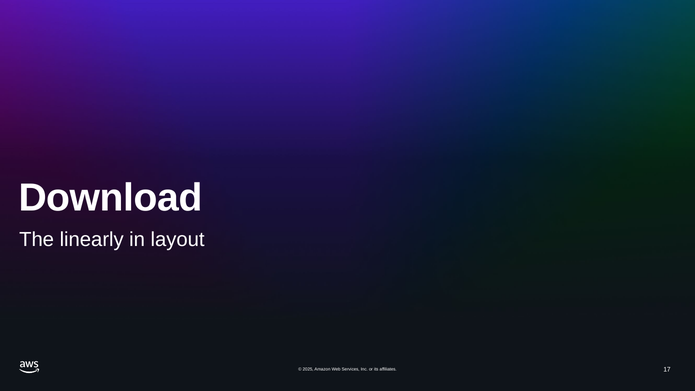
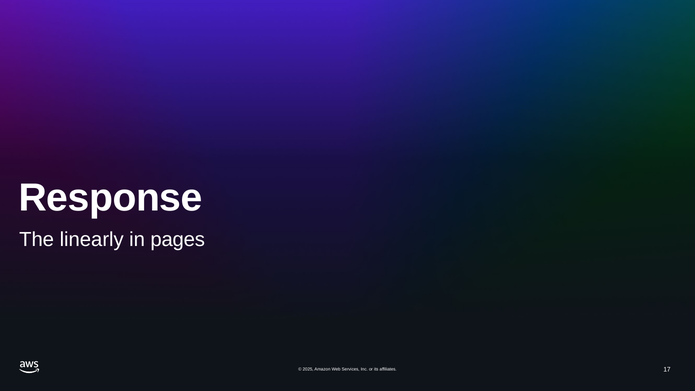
Download: Download -> Response
layout: layout -> pages
